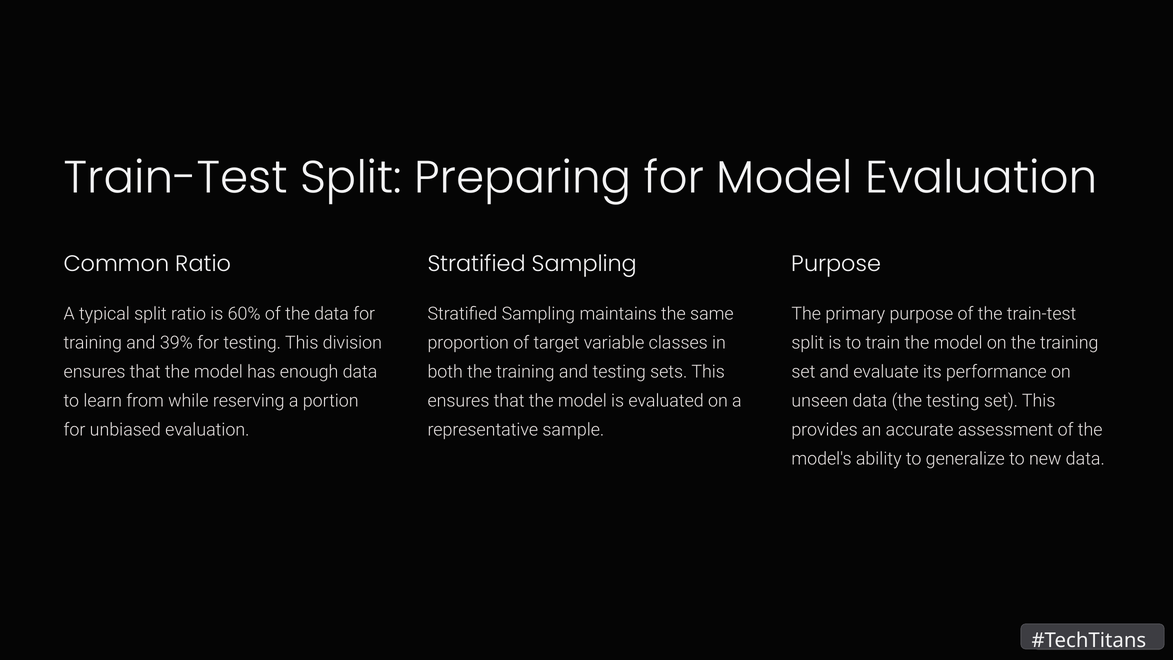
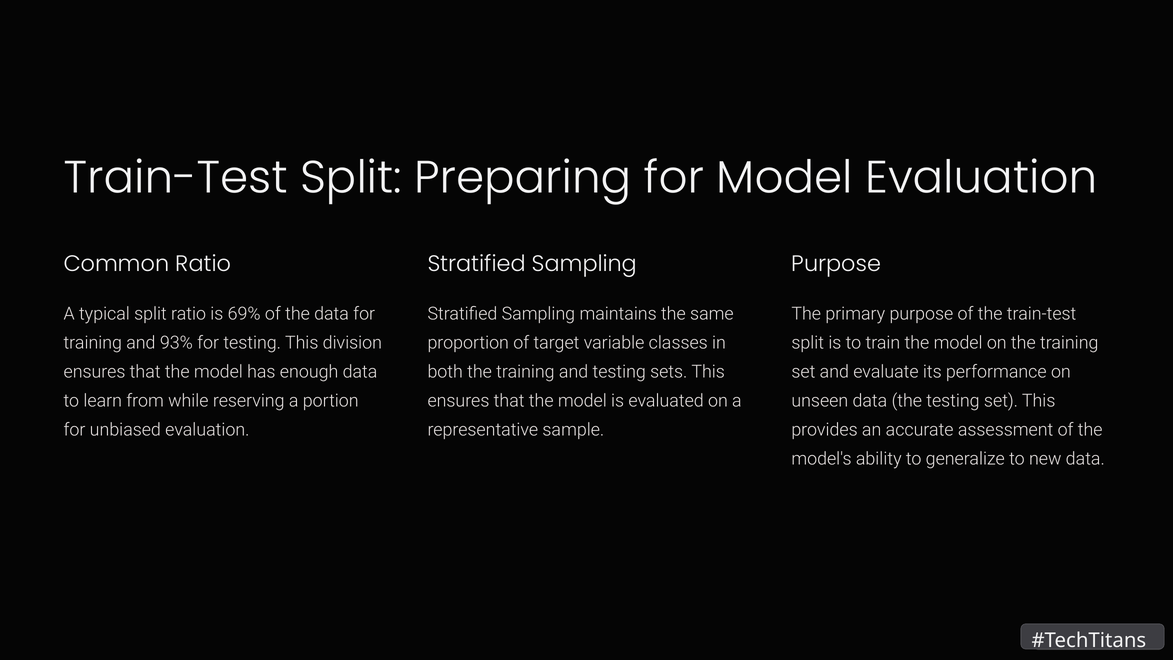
60%: 60% -> 69%
39%: 39% -> 93%
